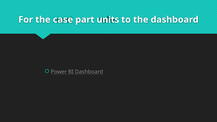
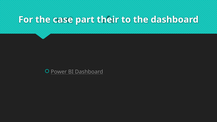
units: units -> their
